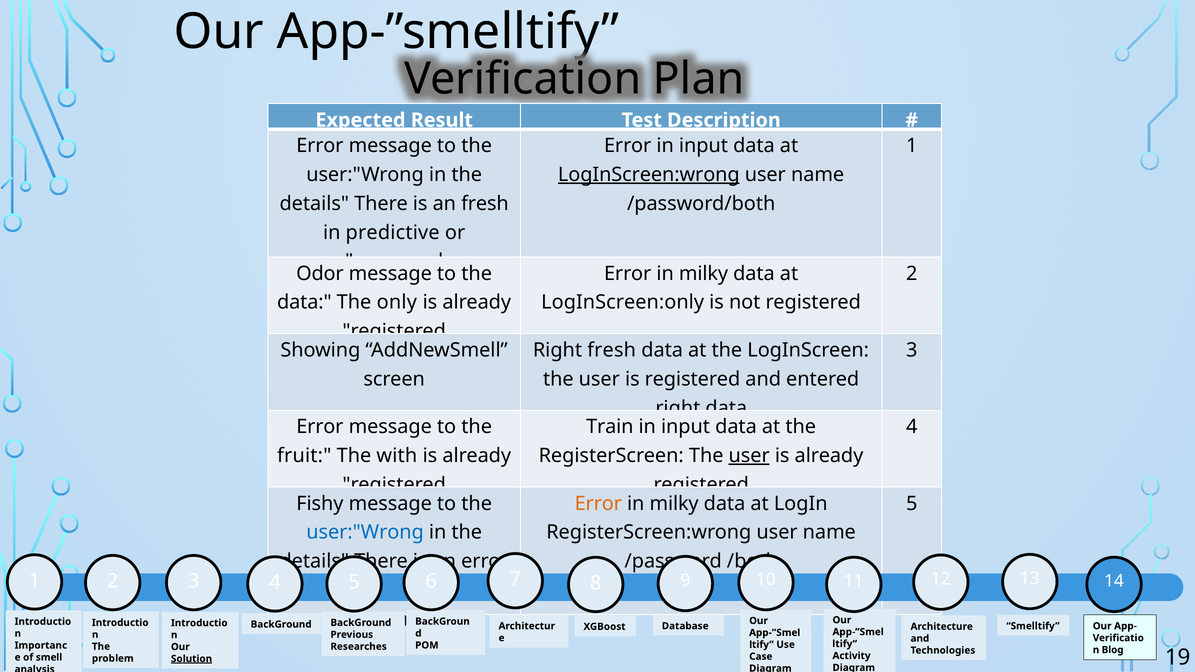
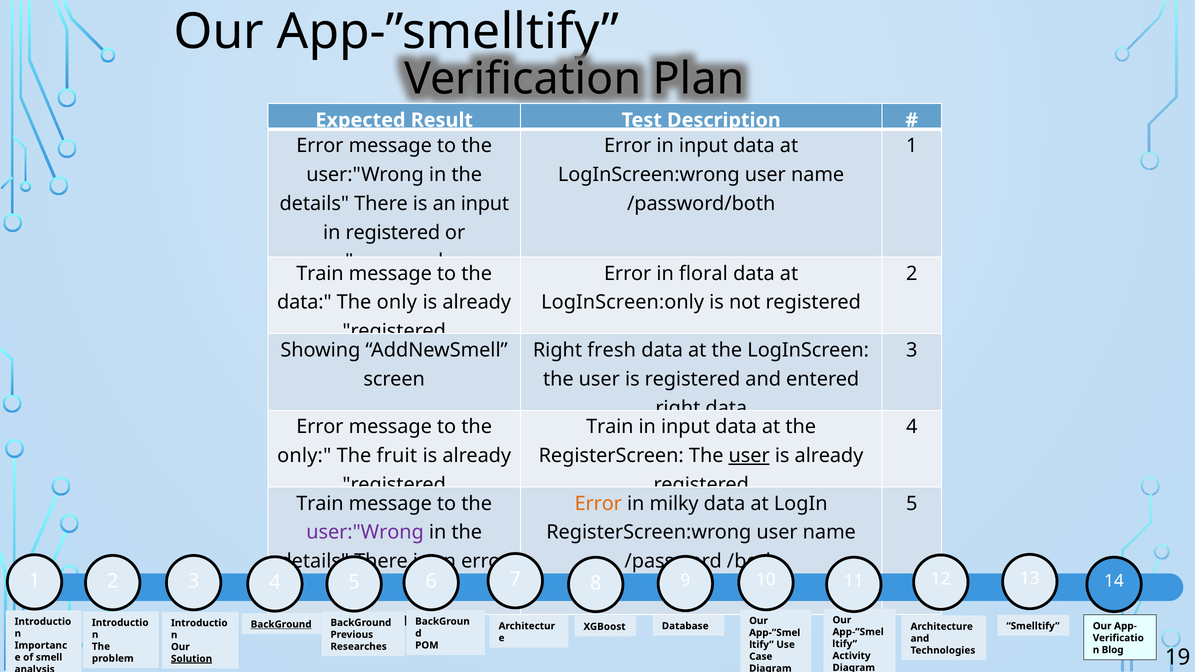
LogInScreen:wrong underline: present -> none
an fresh: fresh -> input
in predictive: predictive -> registered
Odor at (320, 274): Odor -> Train
milky at (704, 274): milky -> floral
fruit at (304, 456): fruit -> only
with: with -> fruit
Fishy at (320, 504): Fishy -> Train
user:"Wrong at (365, 533) colour: blue -> purple
BackGround at (281, 625) underline: none -> present
